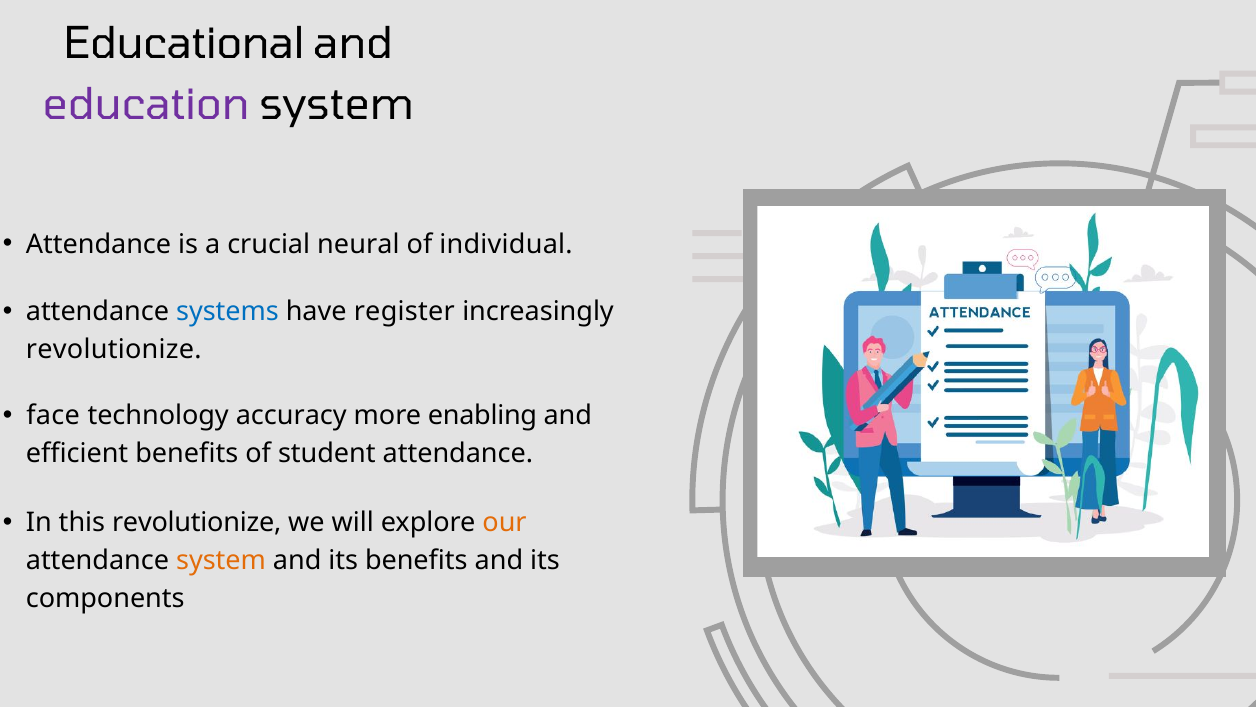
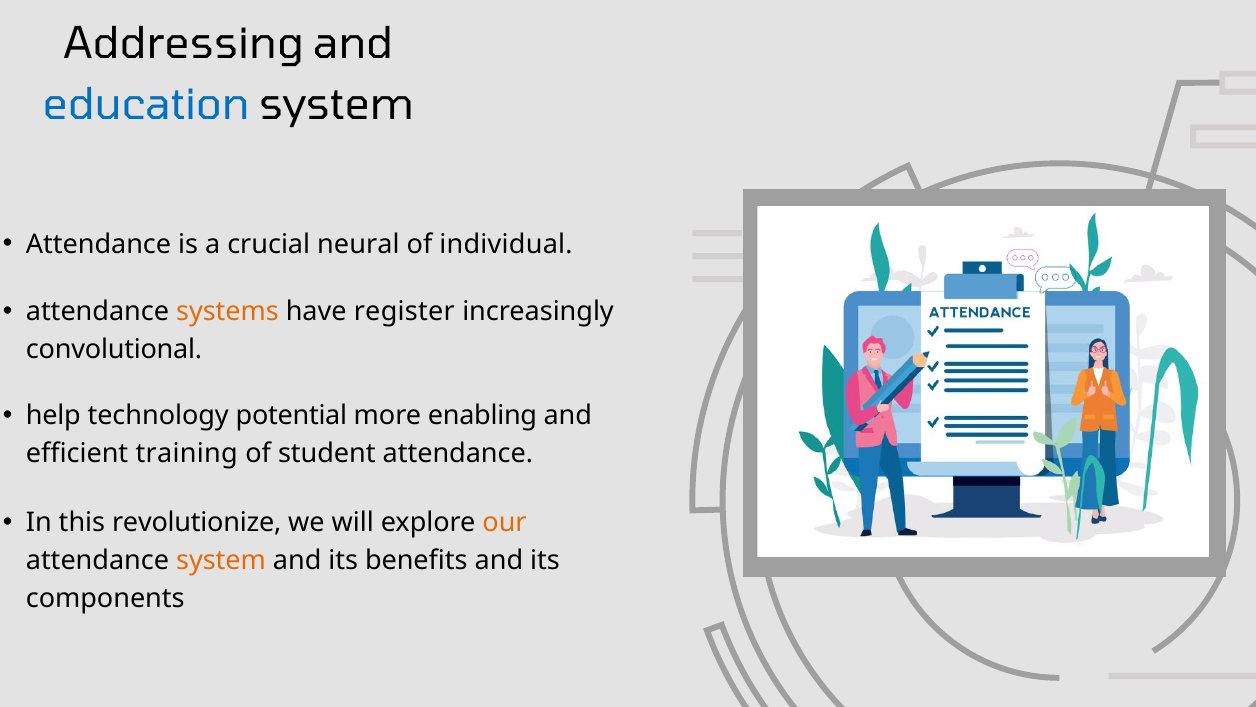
Educational: Educational -> Addressing
education colour: purple -> blue
systems colour: blue -> orange
revolutionize at (114, 349): revolutionize -> convolutional
face: face -> help
accuracy: accuracy -> potential
efficient benefits: benefits -> training
